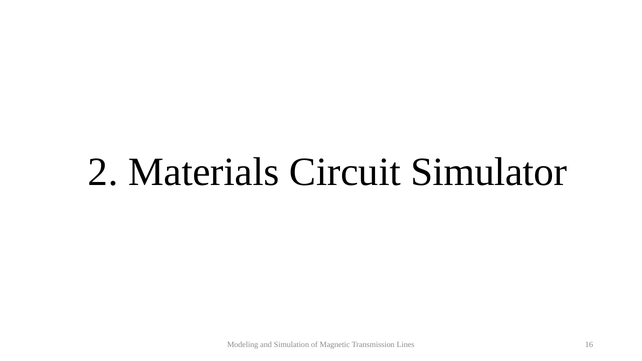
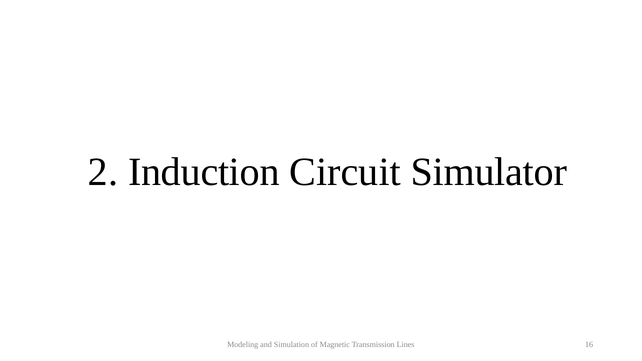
Materials: Materials -> Induction
